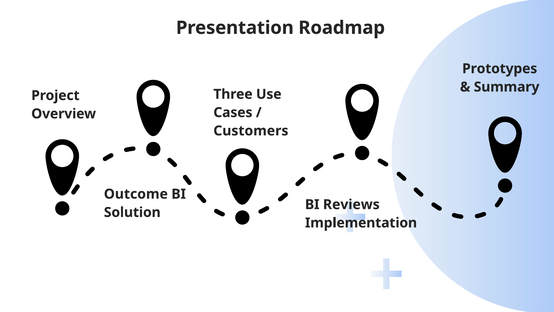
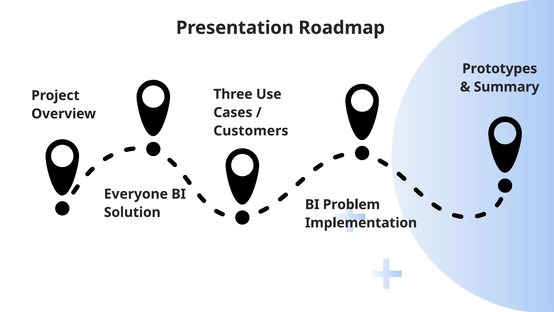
Outcome: Outcome -> Everyone
Reviews: Reviews -> Problem
